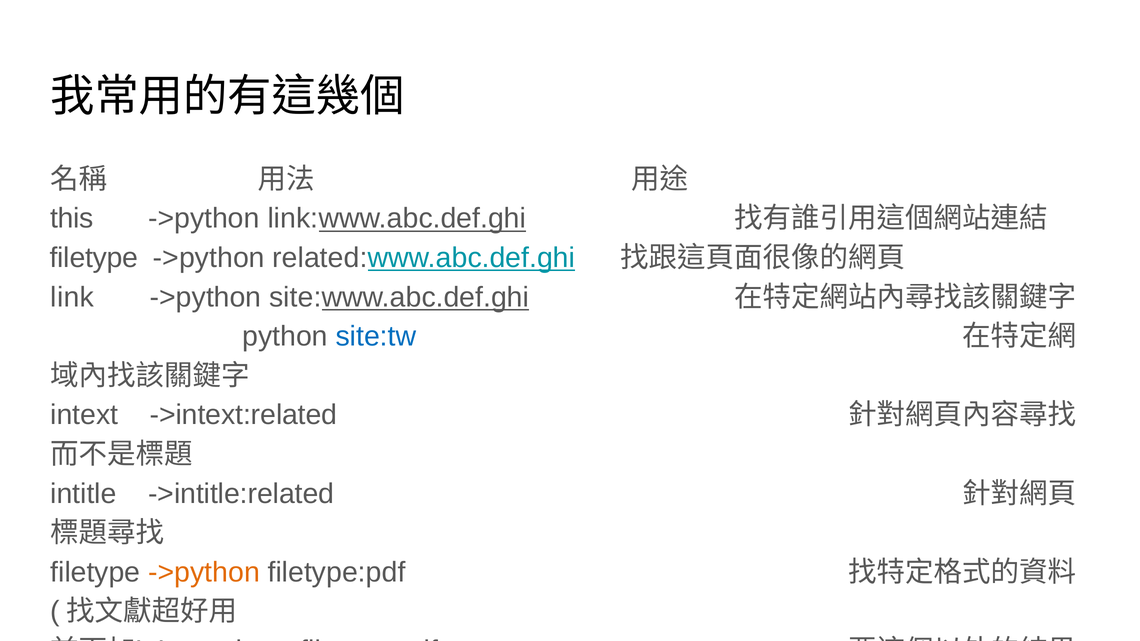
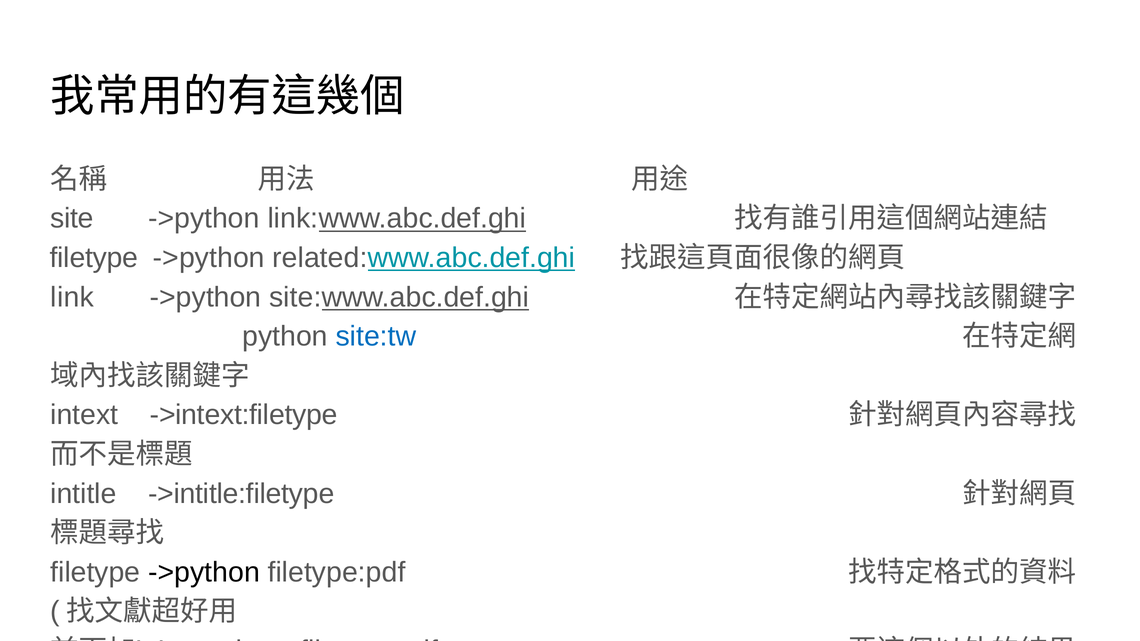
this: this -> site
->intext:related: ->intext:related -> ->intext:filetype
->intitle:related: ->intitle:related -> ->intitle:filetype
->python at (204, 572) colour: orange -> black
